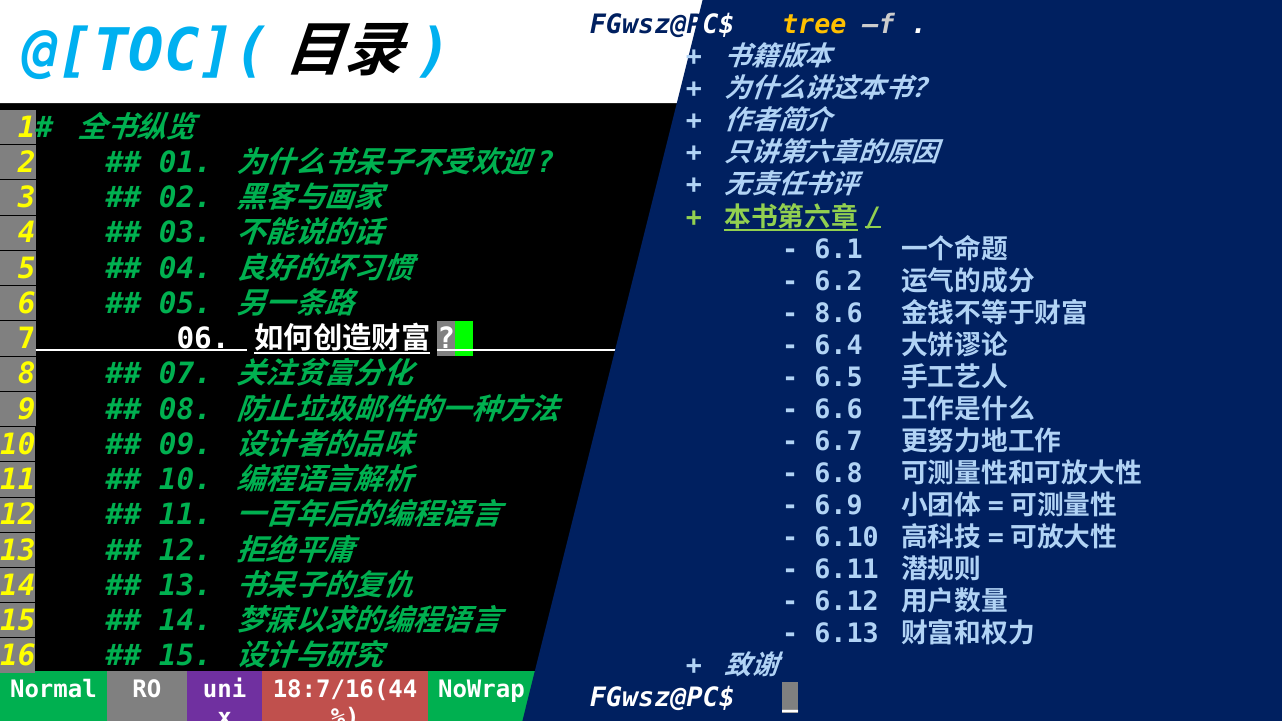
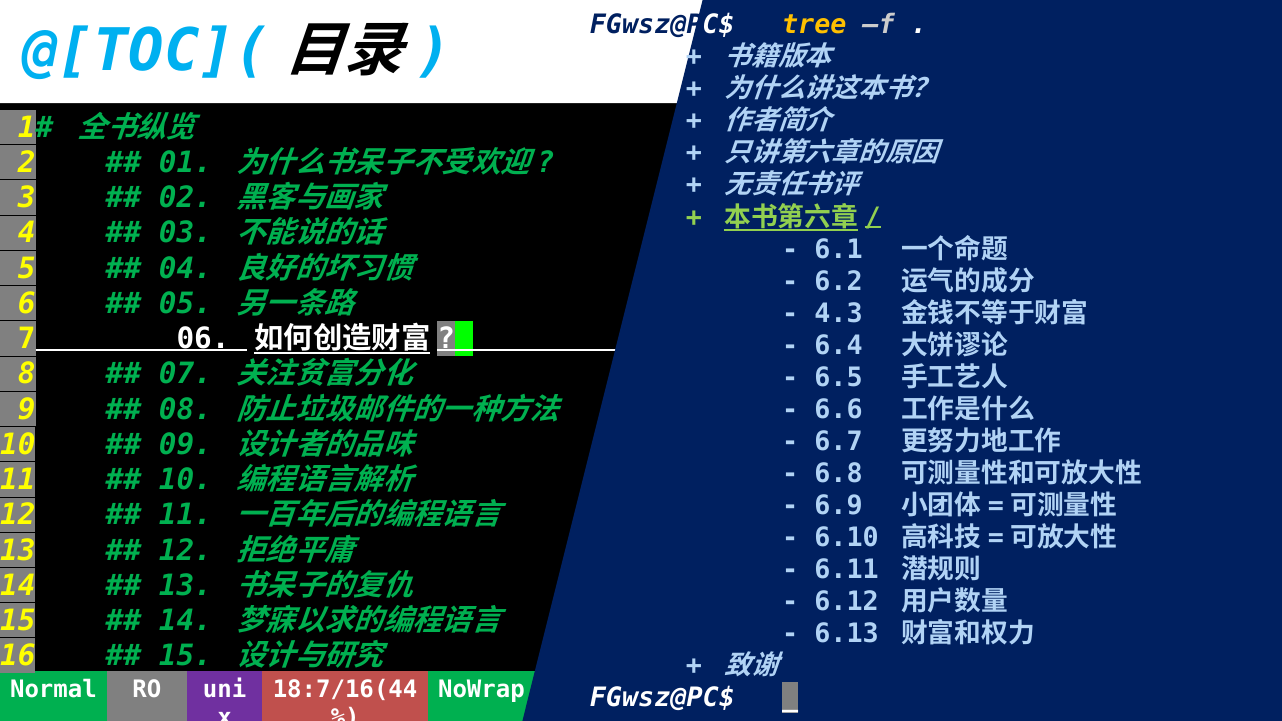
8.6: 8.6 -> 4.3
